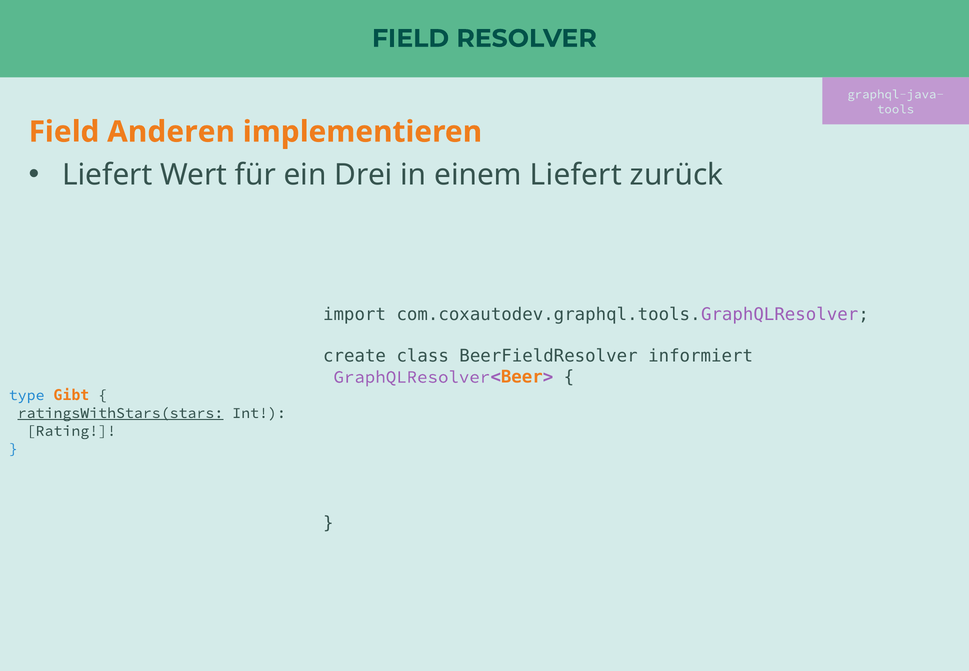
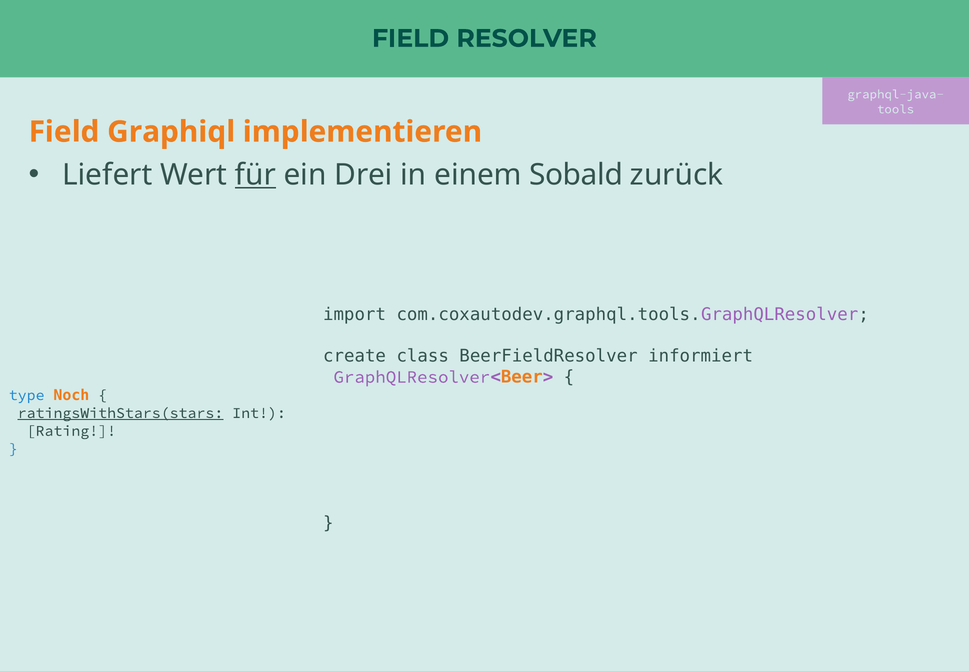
Anderen: Anderen -> Graphiql
für underline: none -> present
einem Liefert: Liefert -> Sobald
Gibt: Gibt -> Noch
